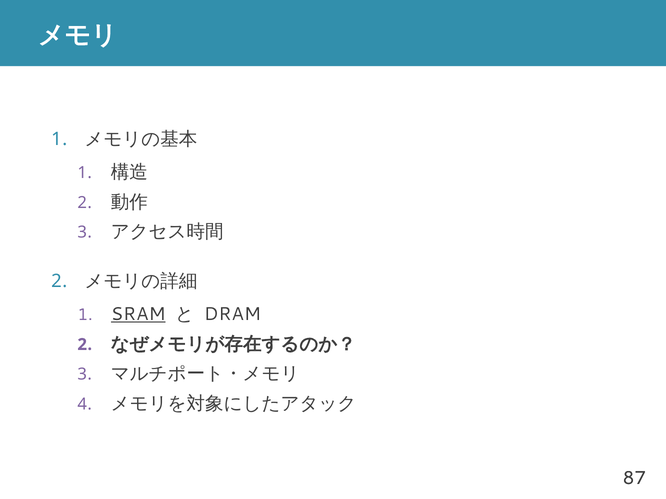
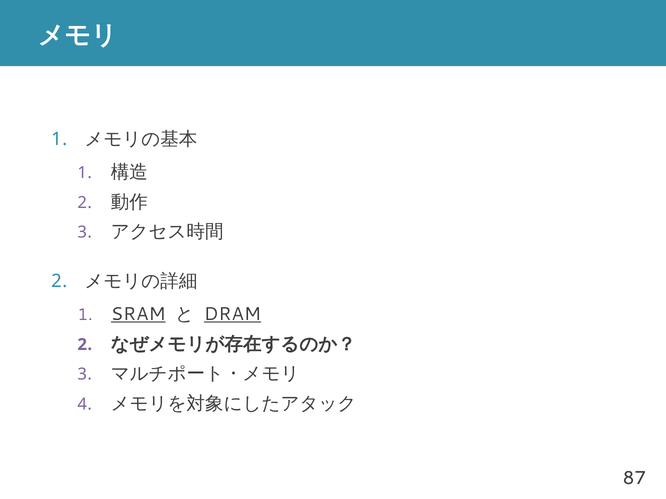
DRAM underline: none -> present
